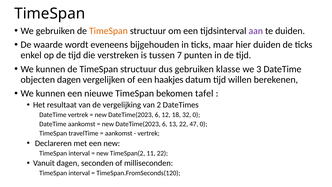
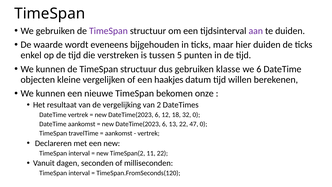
TimeSpan at (108, 31) colour: orange -> purple
7: 7 -> 5
we 3: 3 -> 6
objecten dagen: dagen -> kleine
tafel: tafel -> onze
